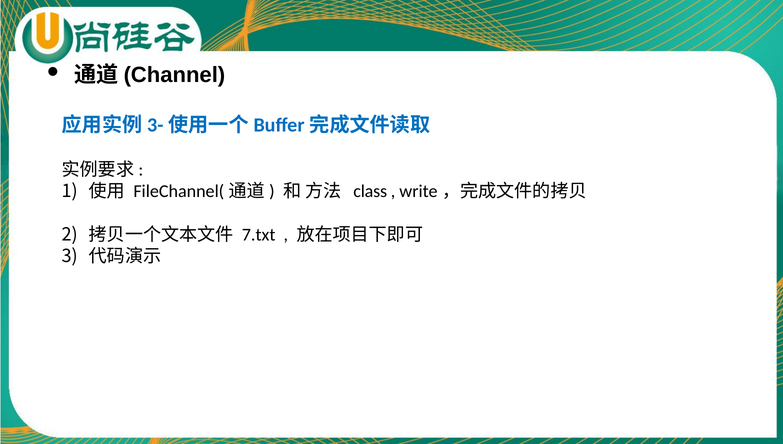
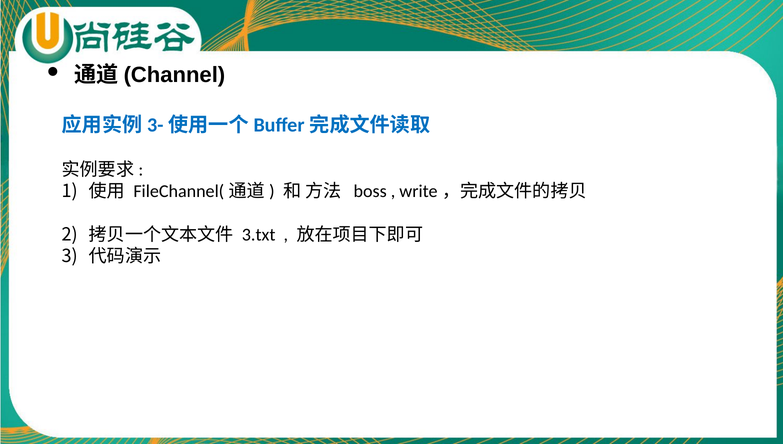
class: class -> boss
7.txt: 7.txt -> 3.txt
